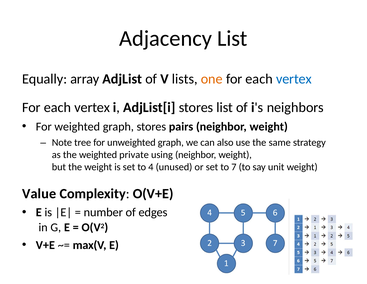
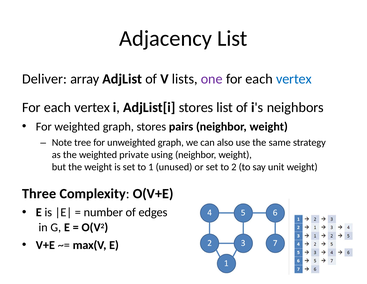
Equally: Equally -> Deliver
one colour: orange -> purple
4: 4 -> 1
7: 7 -> 2
Value: Value -> Three
